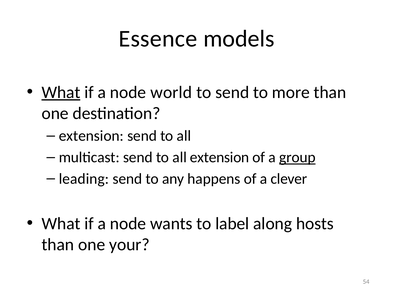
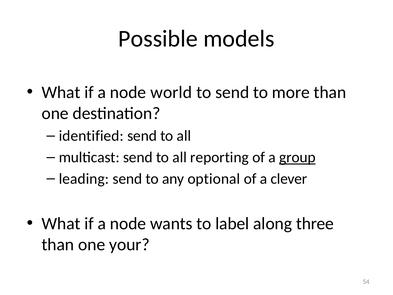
Essence: Essence -> Possible
What at (61, 92) underline: present -> none
extension at (91, 136): extension -> identified
all extension: extension -> reporting
happens: happens -> optional
hosts: hosts -> three
